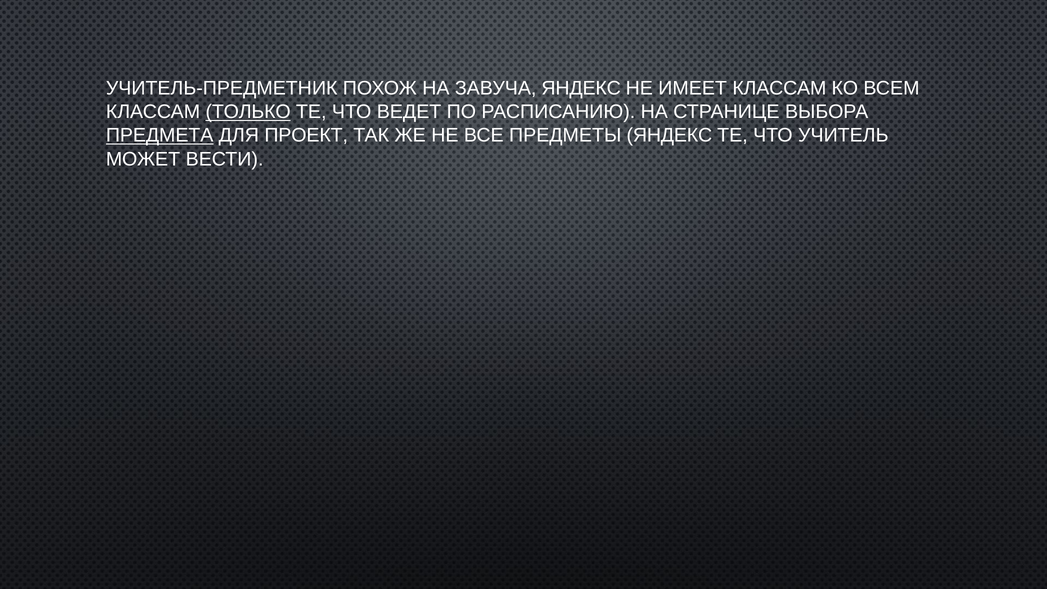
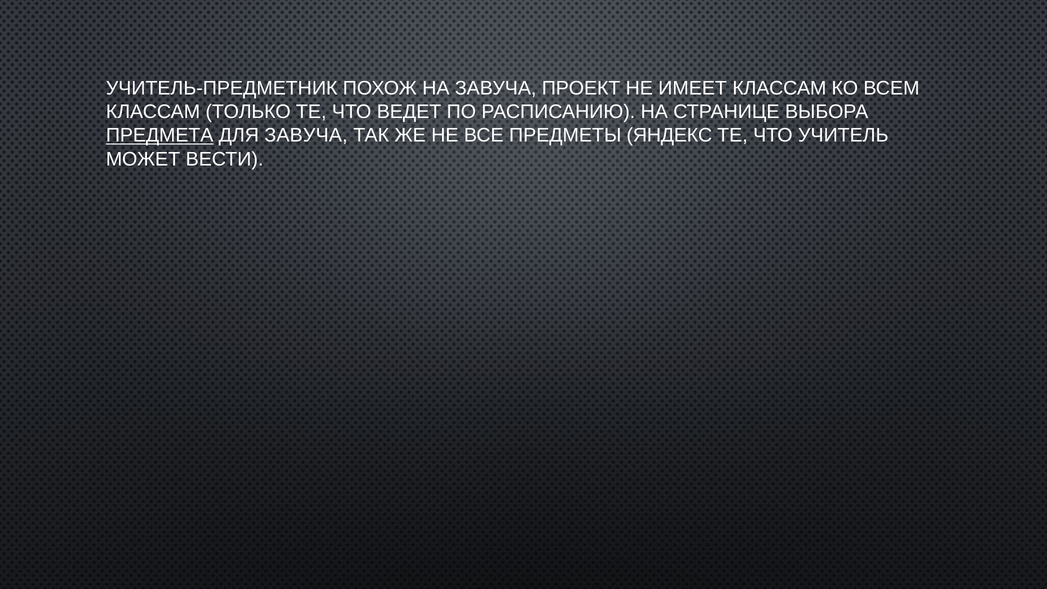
ЗАВУЧА ЯНДЕКС: ЯНДЕКС -> ПРОЕКТ
ТОЛЬКО underline: present -> none
ДЛЯ ПРОЕКТ: ПРОЕКТ -> ЗАВУЧА
